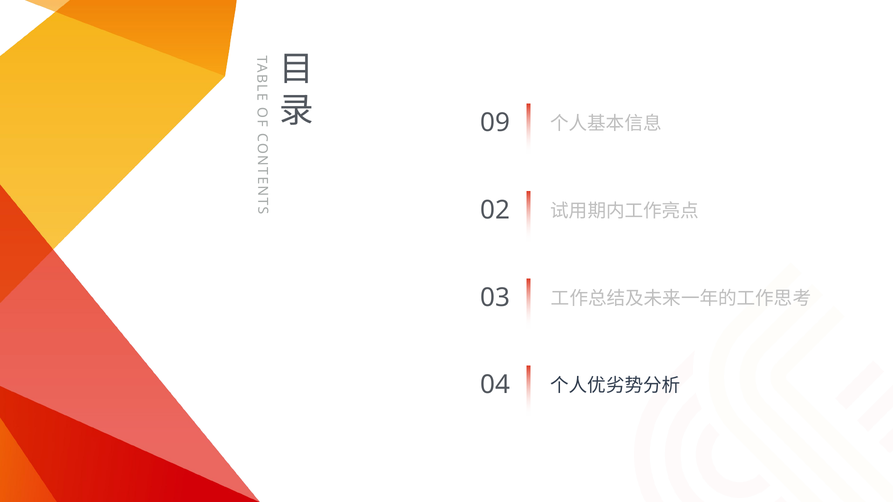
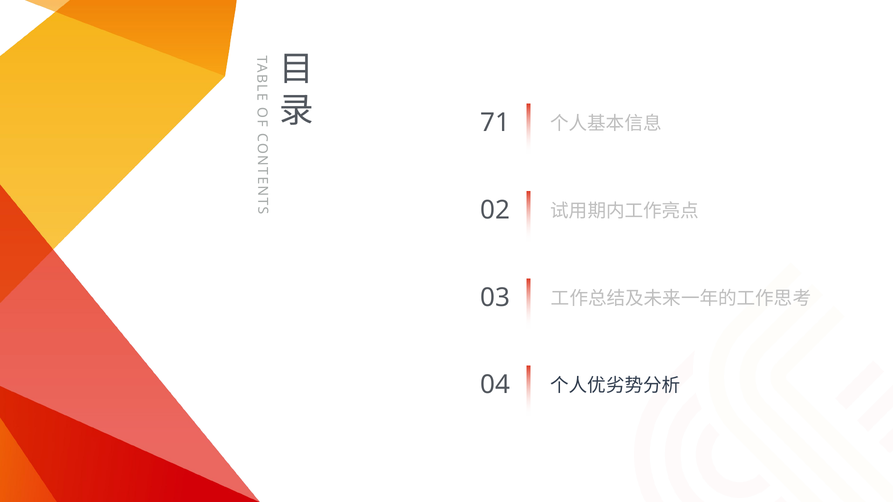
09: 09 -> 71
